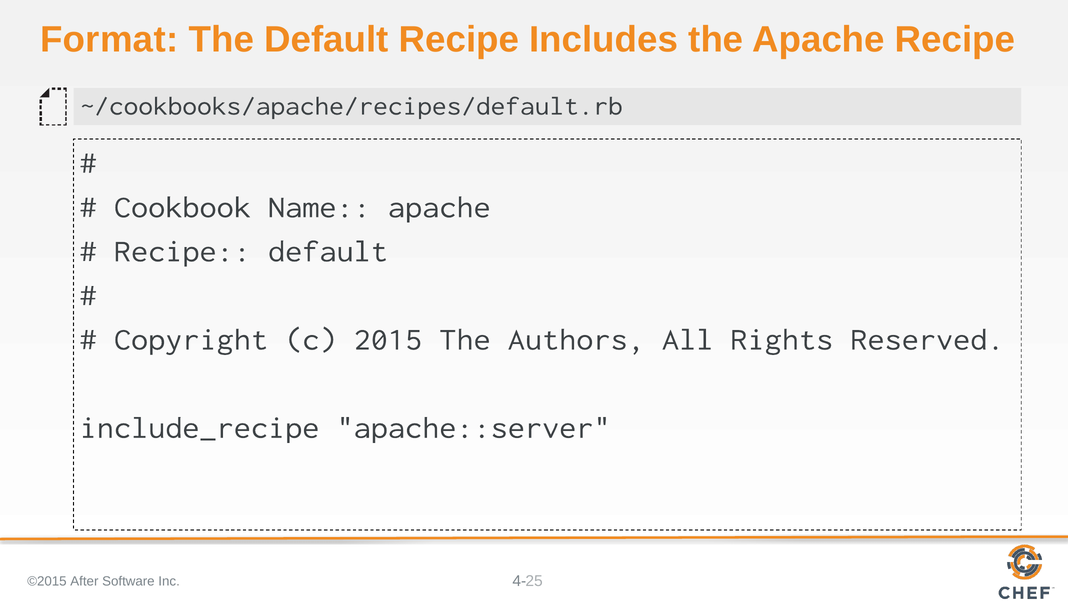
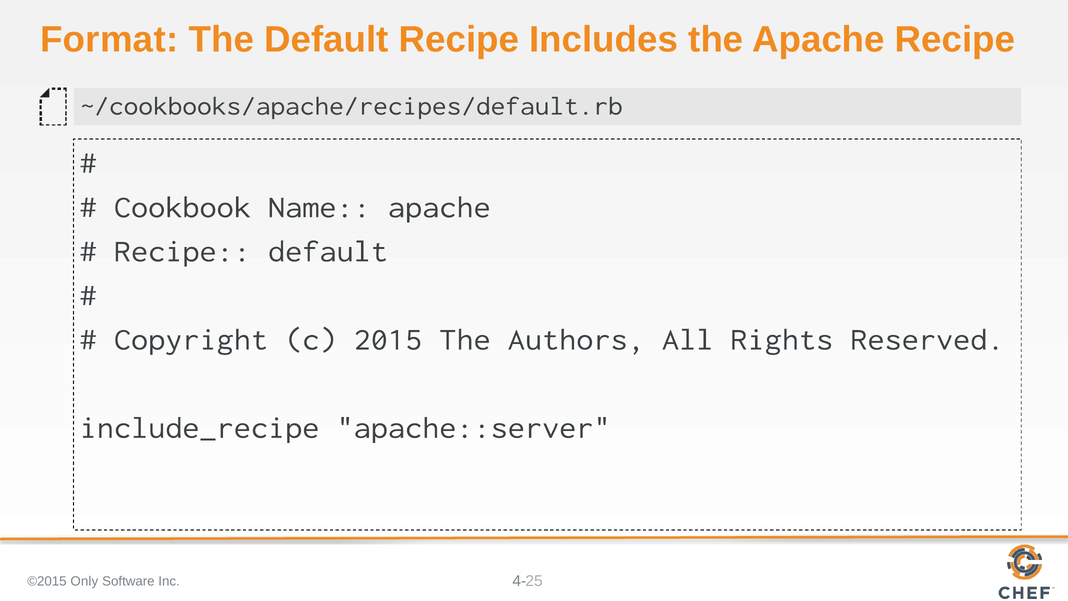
After: After -> Only
